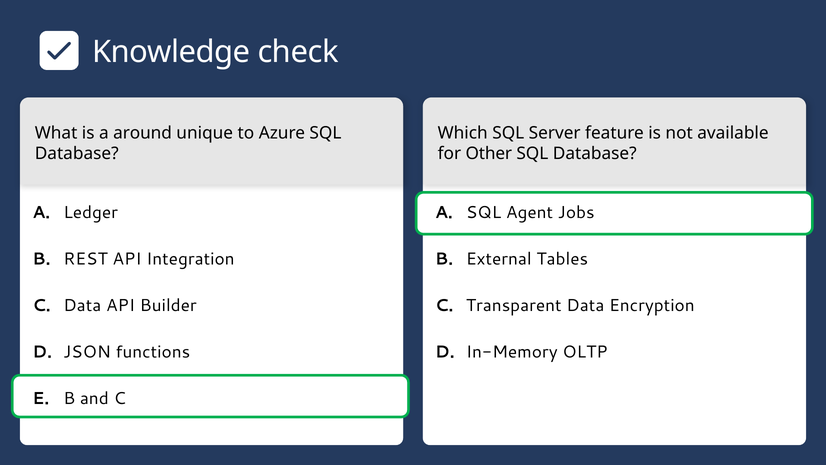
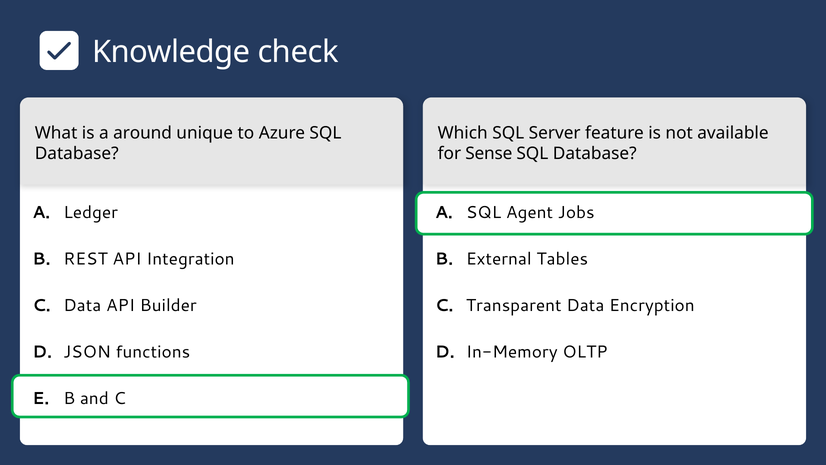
Other: Other -> Sense
